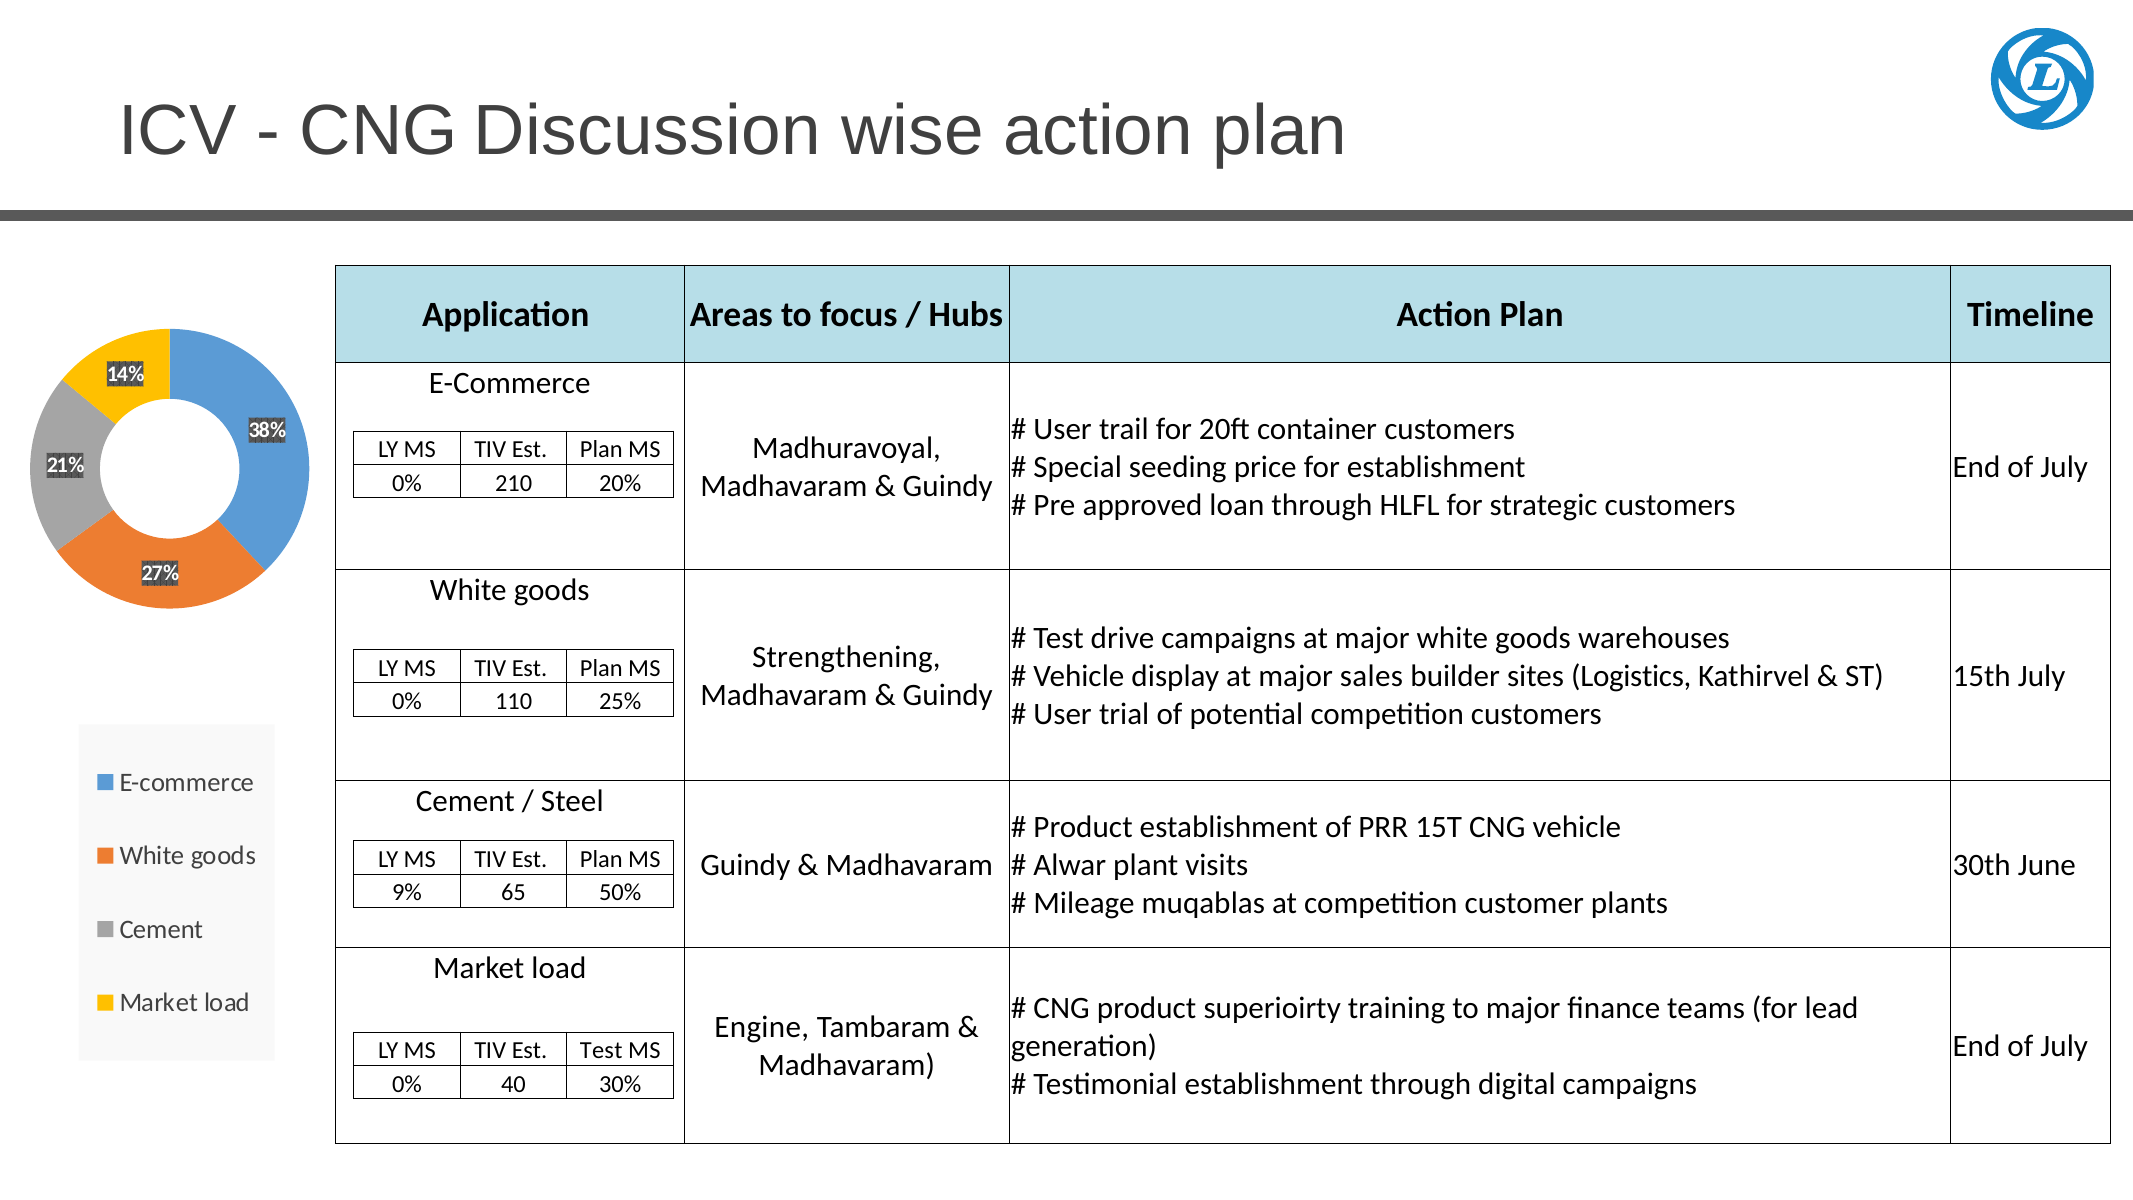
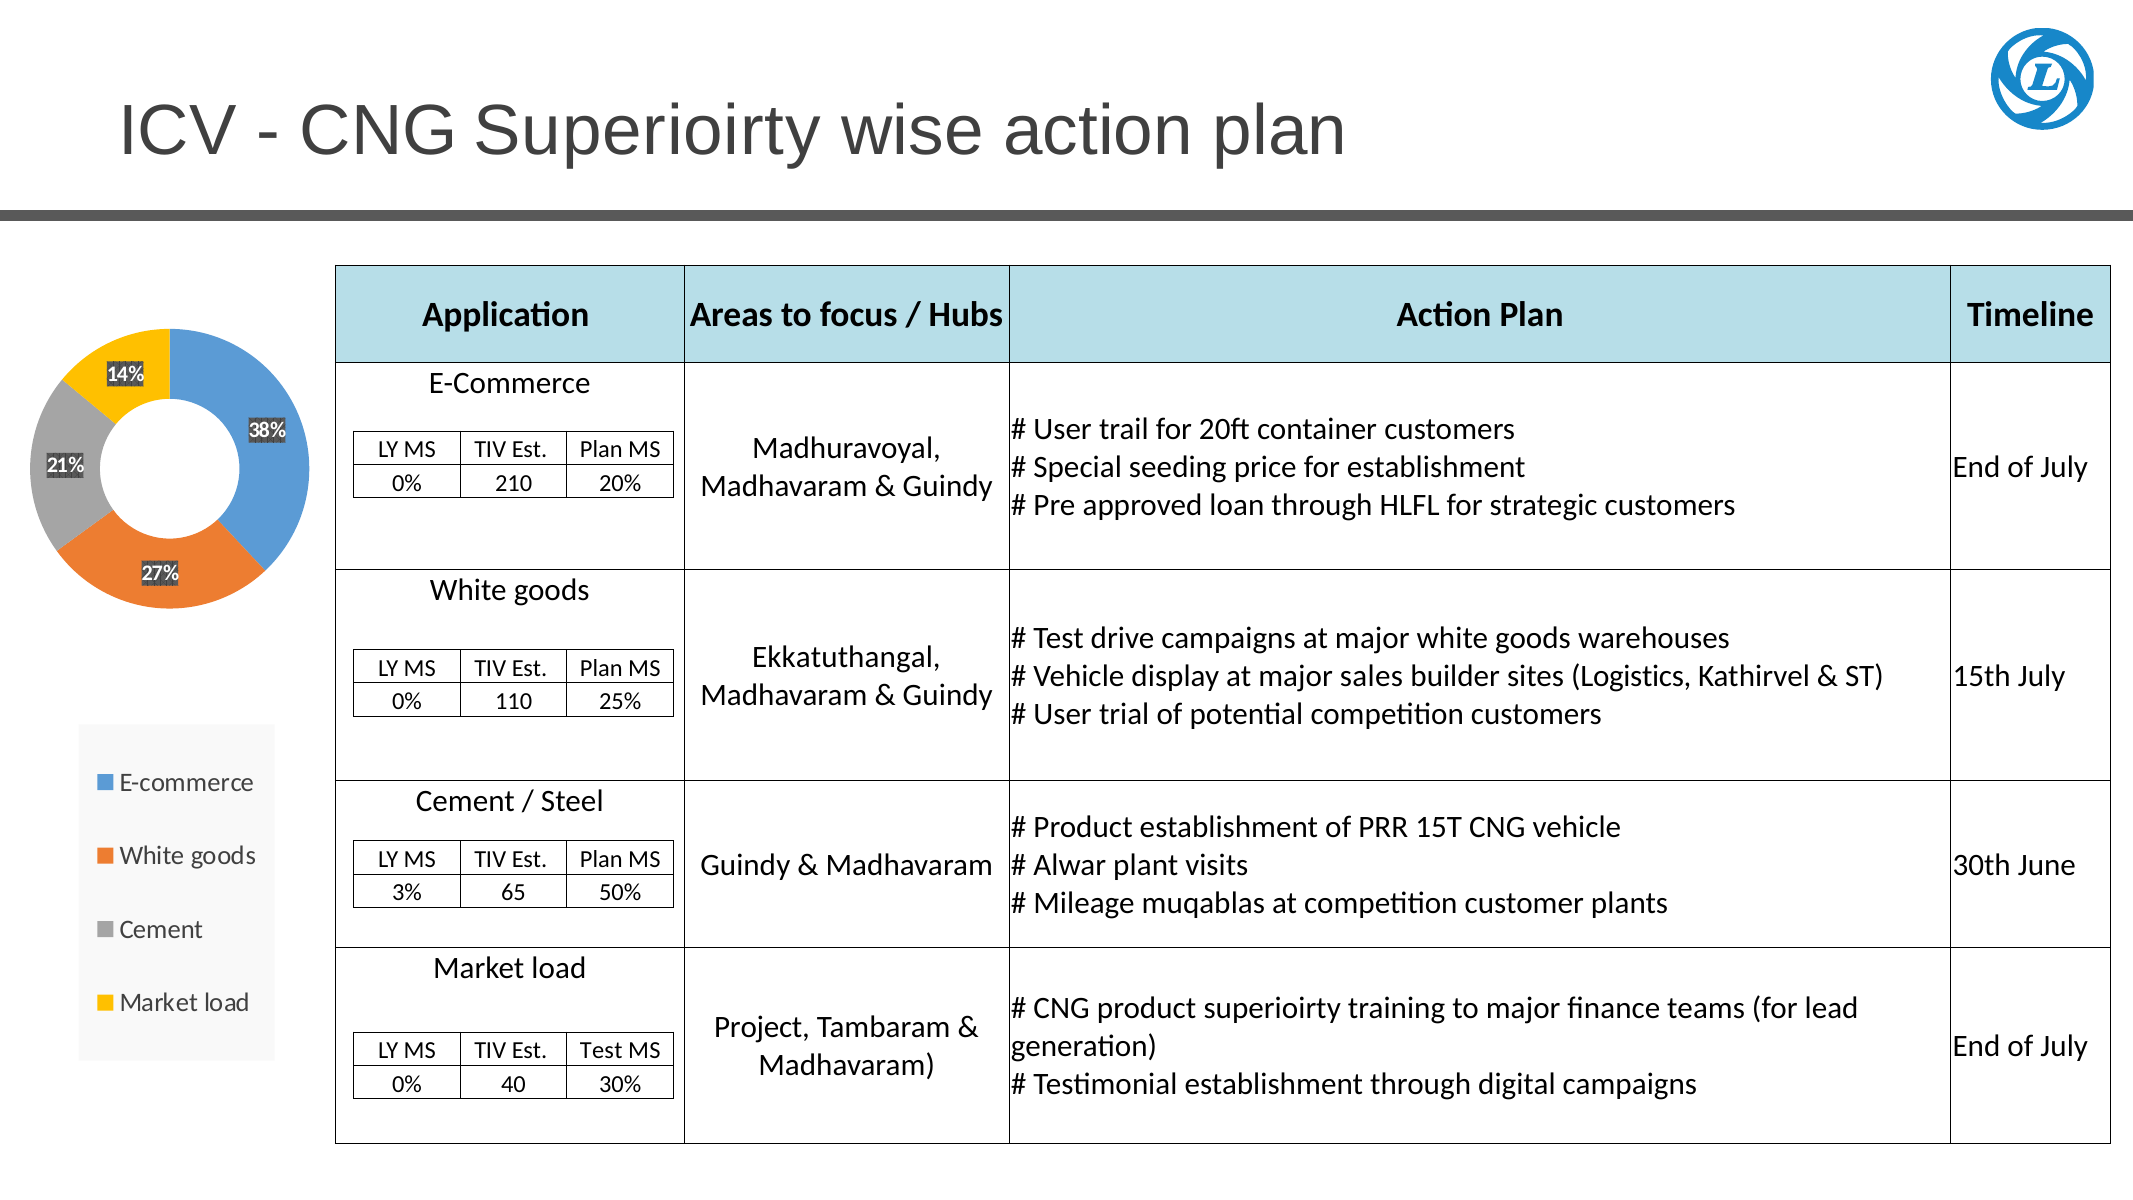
CNG Discussion: Discussion -> Superioirty
Strengthening: Strengthening -> Ekkatuthangal
9%: 9% -> 3%
Engine: Engine -> Project
